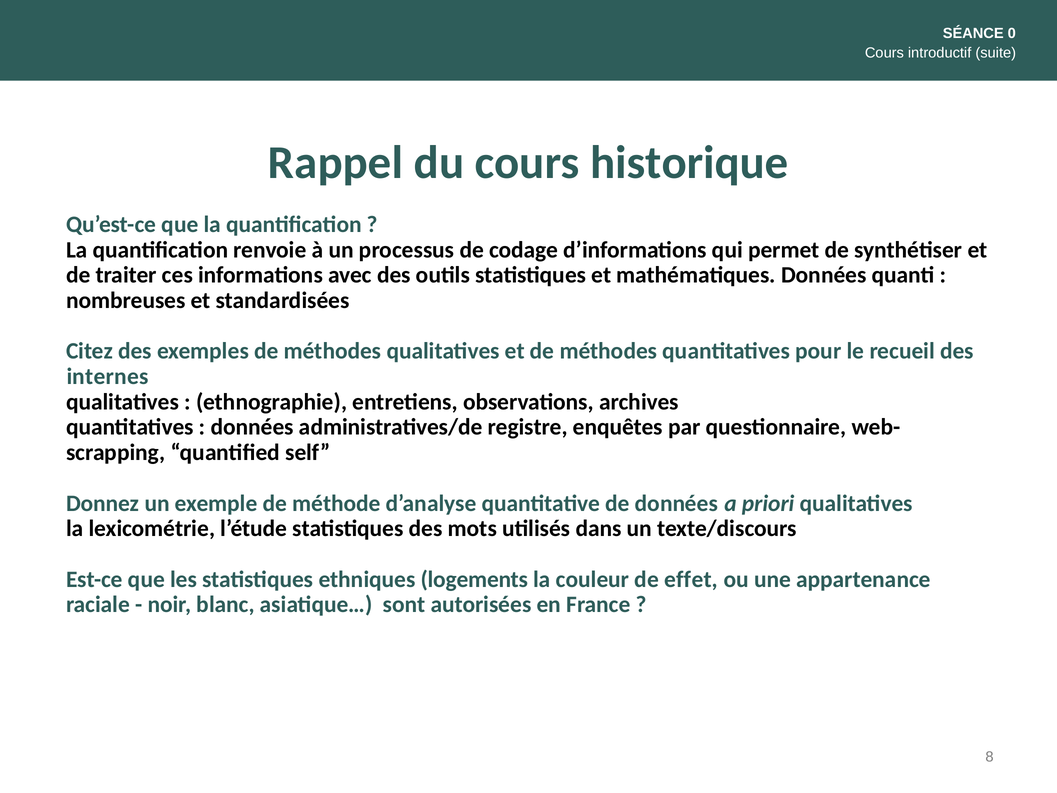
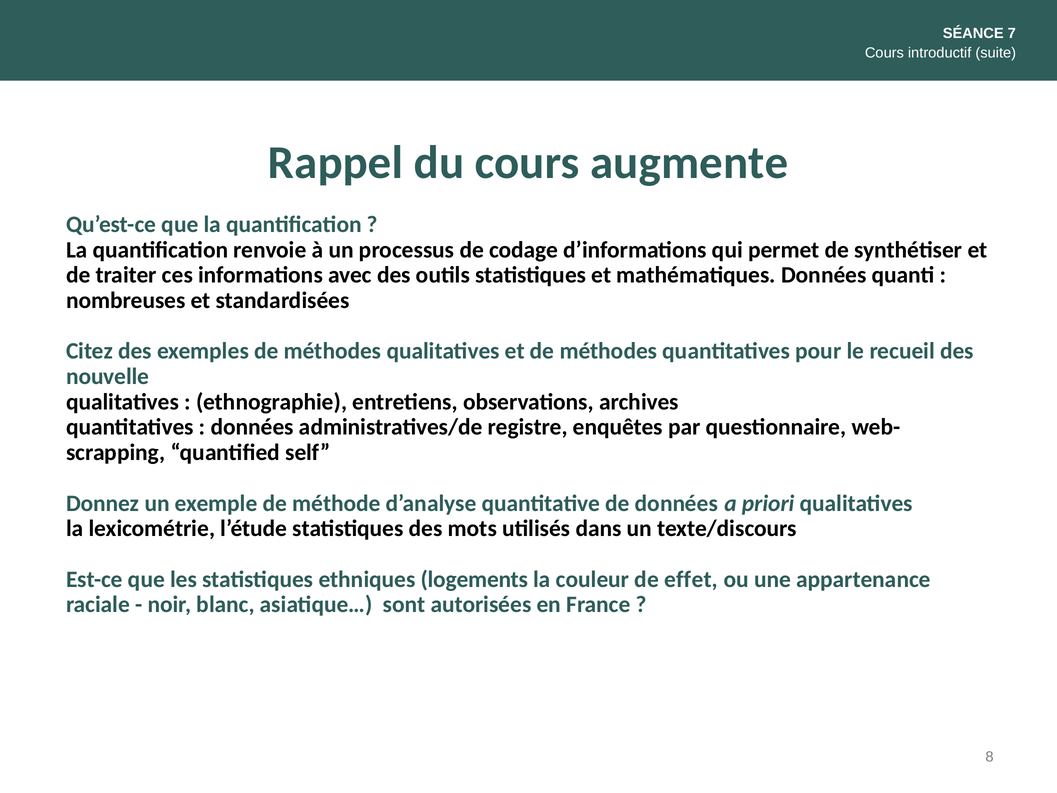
0: 0 -> 7
historique: historique -> augmente
internes: internes -> nouvelle
